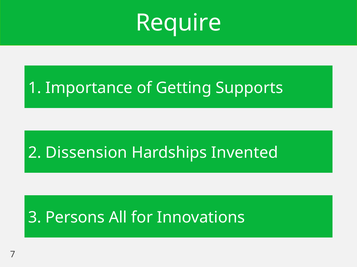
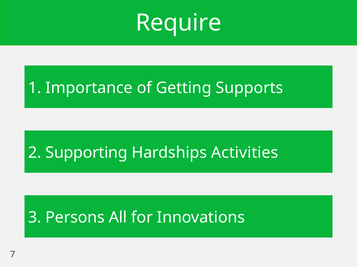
Dissension: Dissension -> Supporting
Invented: Invented -> Activities
